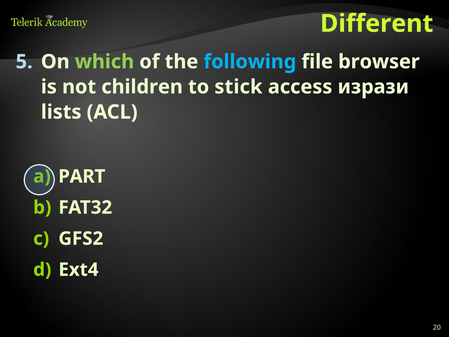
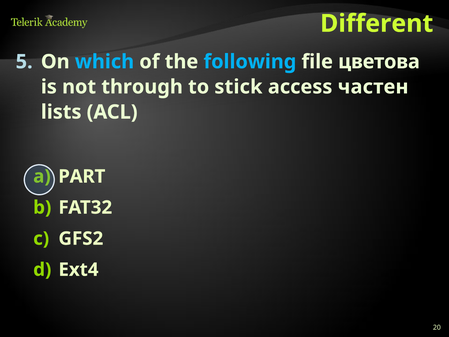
which colour: light green -> light blue
browser: browser -> цветова
children: children -> through
изрази: изрази -> частен
